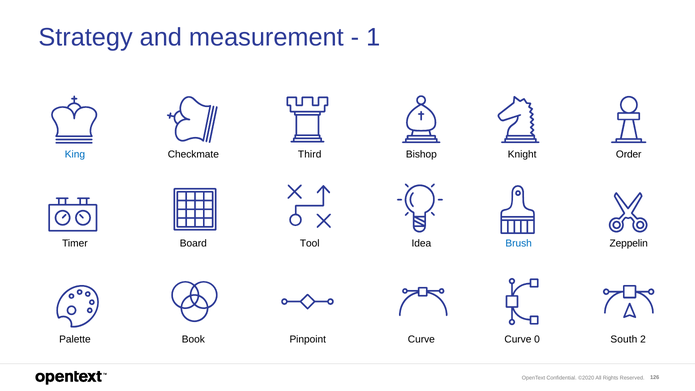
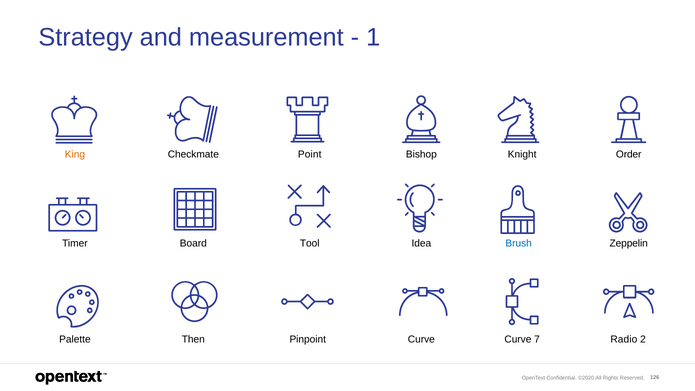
King colour: blue -> orange
Third: Third -> Point
Book: Book -> Then
0: 0 -> 7
South: South -> Radio
